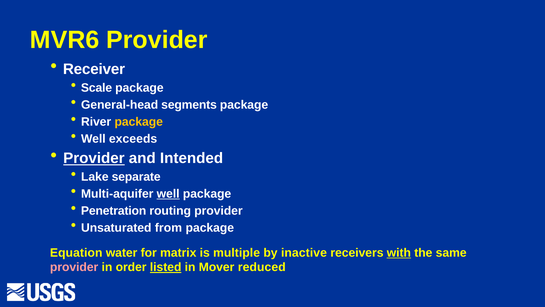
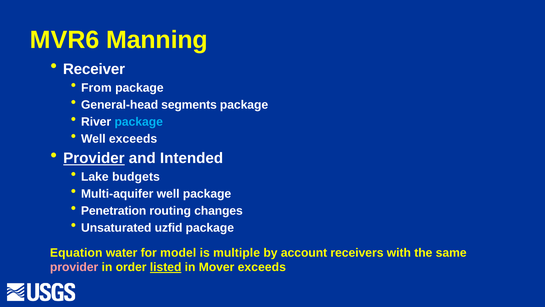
MVR6 Provider: Provider -> Manning
Scale: Scale -> From
package at (139, 122) colour: yellow -> light blue
separate: separate -> budgets
well at (168, 194) underline: present -> none
routing provider: provider -> changes
from: from -> uzfid
matrix: matrix -> model
inactive: inactive -> account
with underline: present -> none
Mover reduced: reduced -> exceeds
